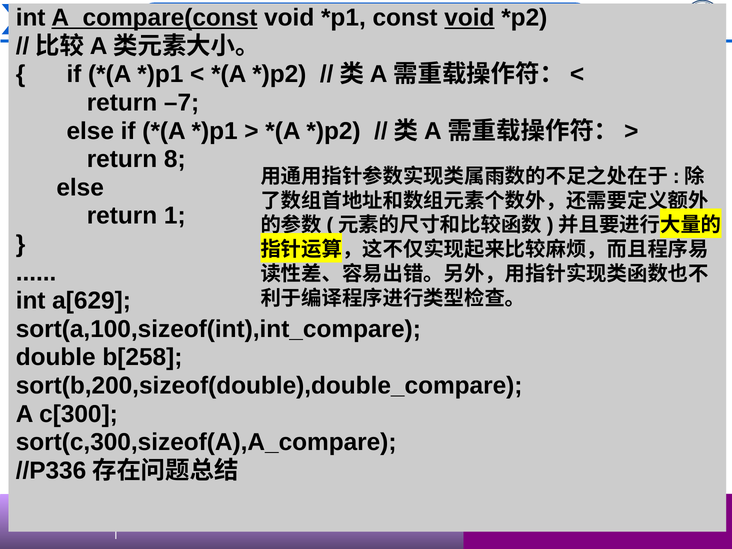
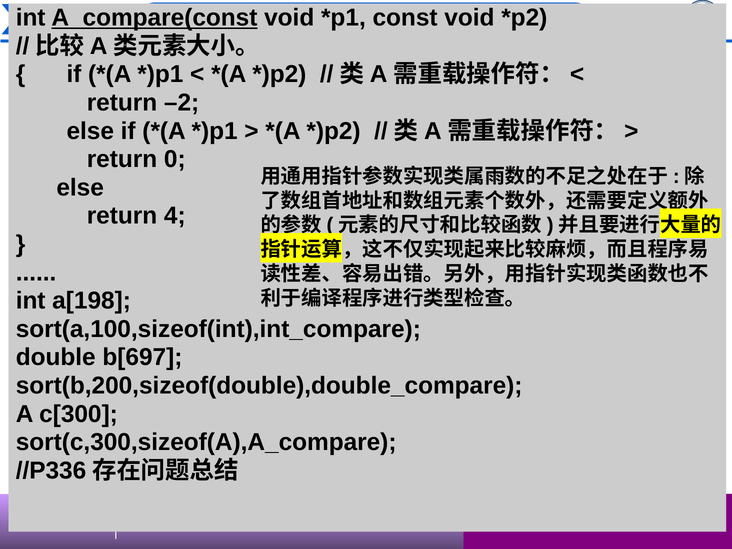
void at (469, 18) underline: present -> none
–7: –7 -> –2
8: 8 -> 0
1: 1 -> 4
a[629: a[629 -> a[198
b[258: b[258 -> b[697
